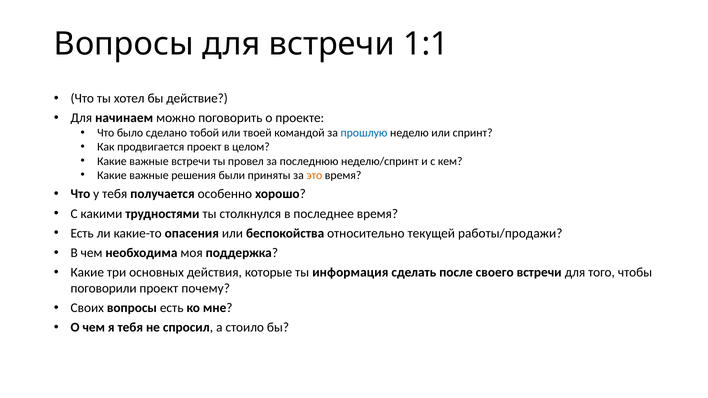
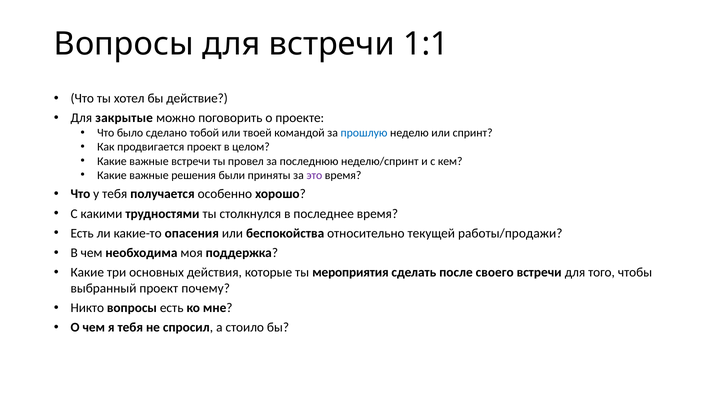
начинаем: начинаем -> закрытые
это colour: orange -> purple
информация: информация -> мероприятия
поговорили: поговорили -> выбранный
Своих: Своих -> Никто
